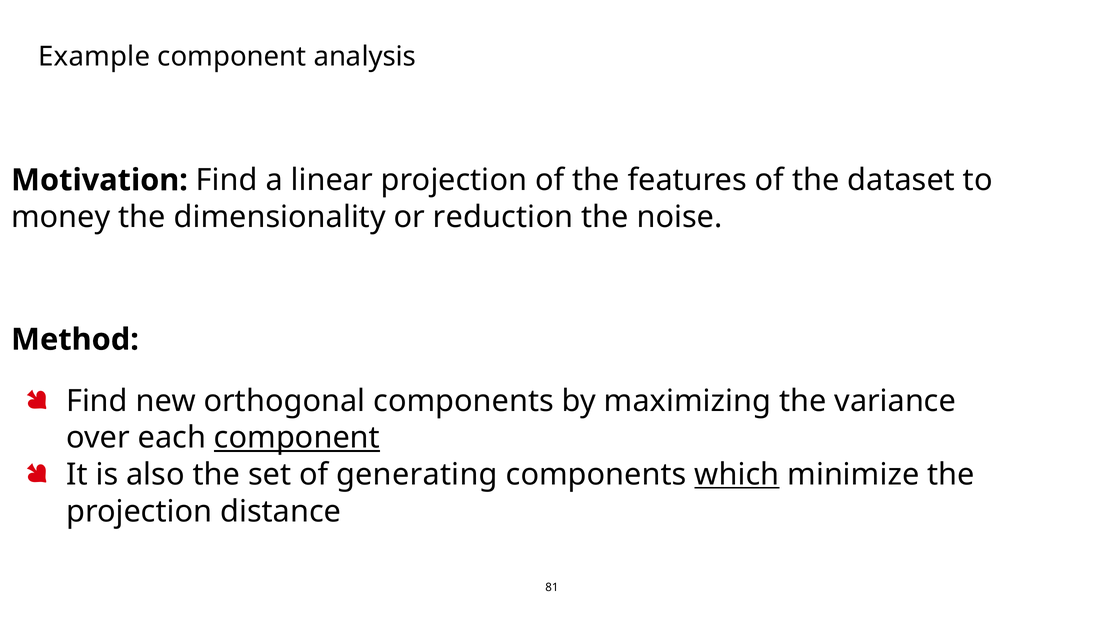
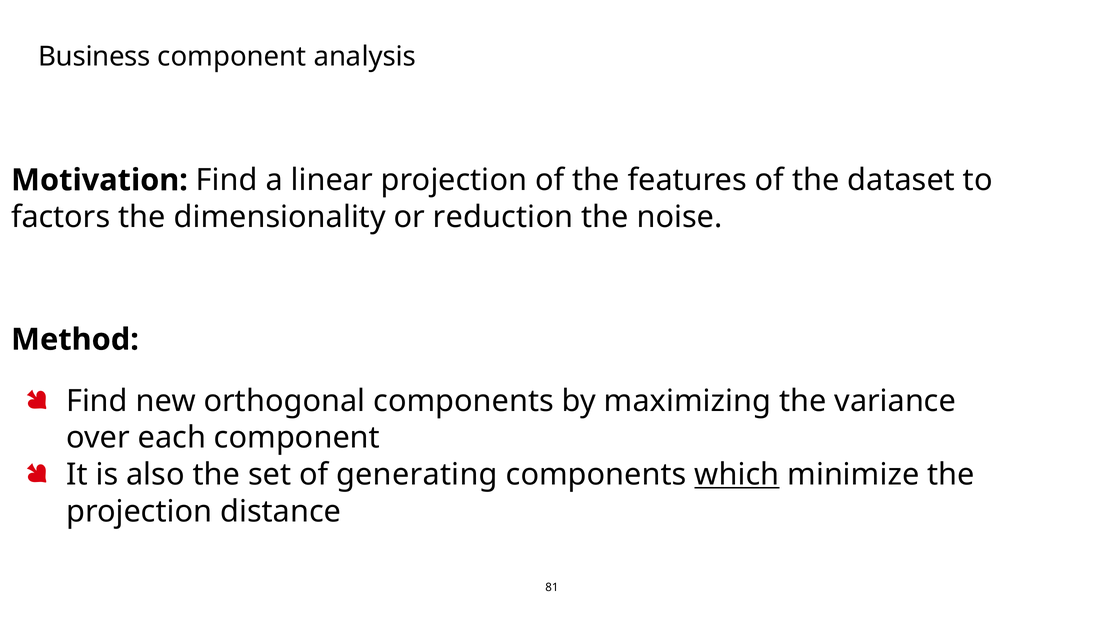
Example: Example -> Business
money: money -> factors
component at (297, 438) underline: present -> none
